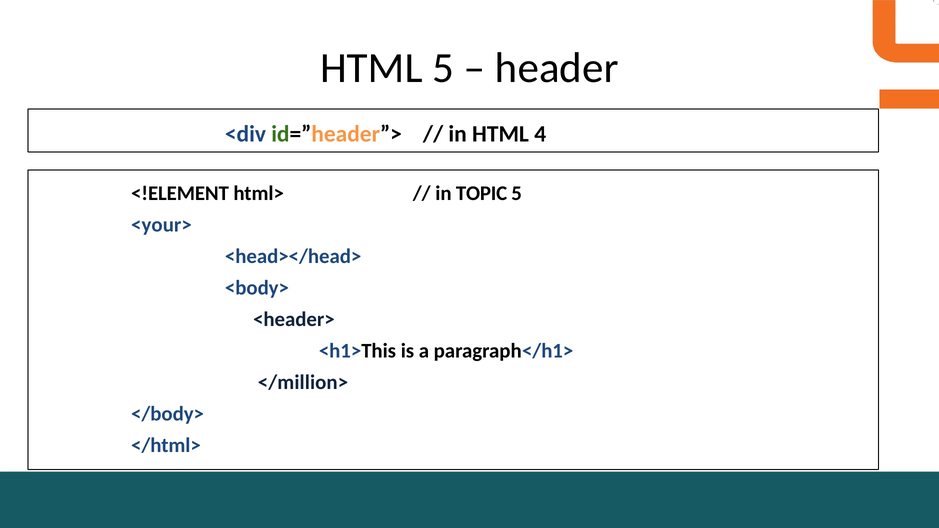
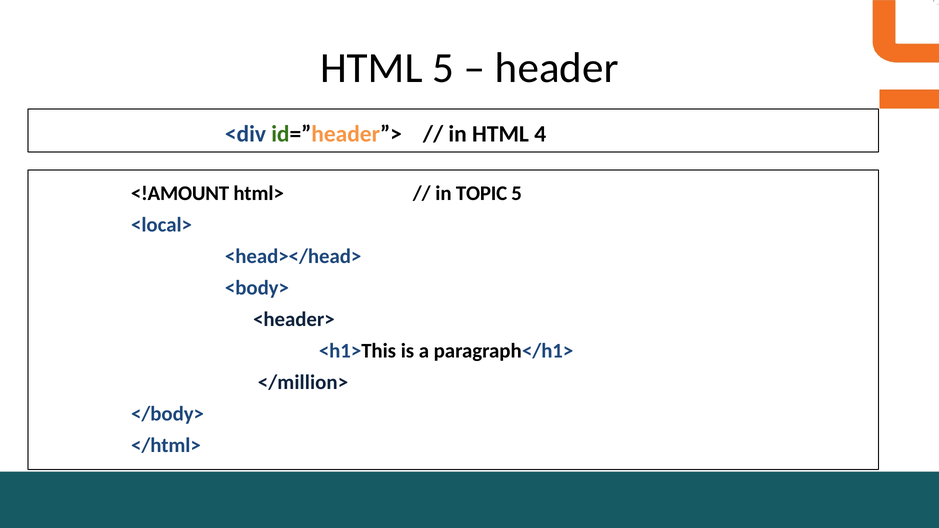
<!ELEMENT: <!ELEMENT -> <!AMOUNT
<your>: <your> -> <local>
